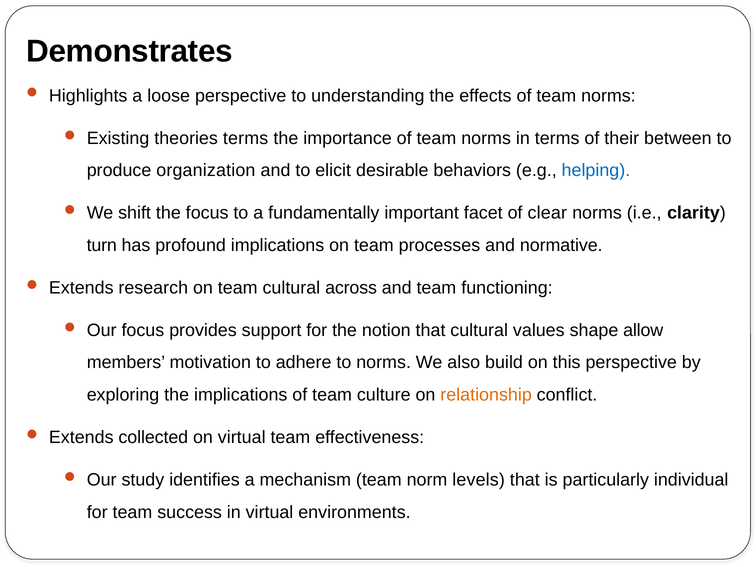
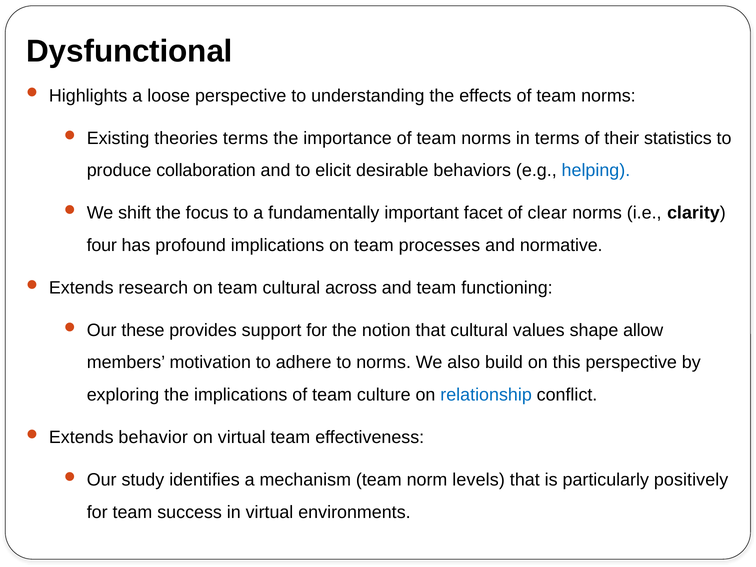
Demonstrates: Demonstrates -> Dysfunctional
between: between -> statistics
organization: organization -> collaboration
turn: turn -> four
Our focus: focus -> these
relationship colour: orange -> blue
collected: collected -> behavior
individual: individual -> positively
